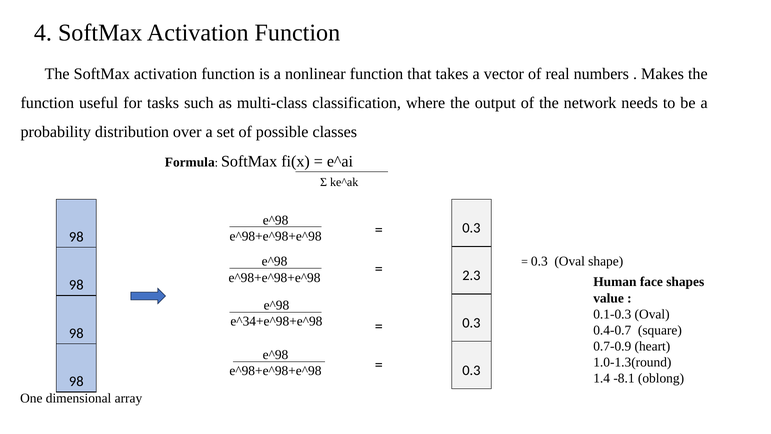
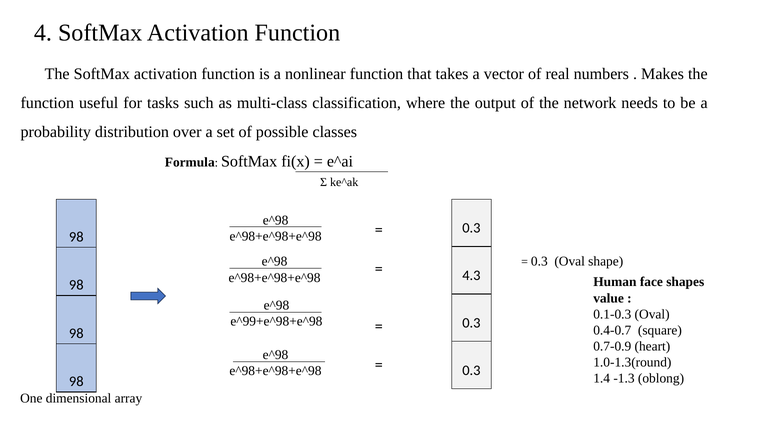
2.3: 2.3 -> 4.3
e^34+e^98+e^98: e^34+e^98+e^98 -> e^99+e^98+e^98
-8.1: -8.1 -> -1.3
